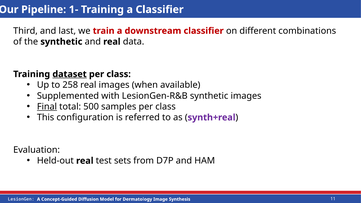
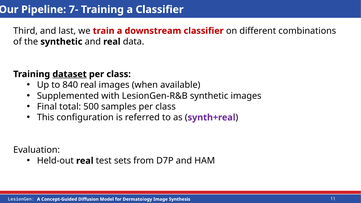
1-: 1- -> 7-
258: 258 -> 840
Final underline: present -> none
